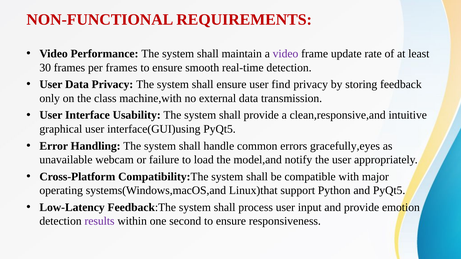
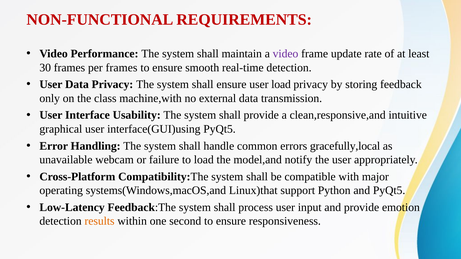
user find: find -> load
gracefully,eyes: gracefully,eyes -> gracefully,local
results colour: purple -> orange
